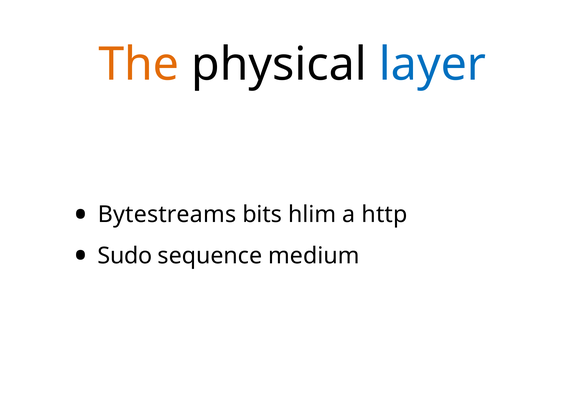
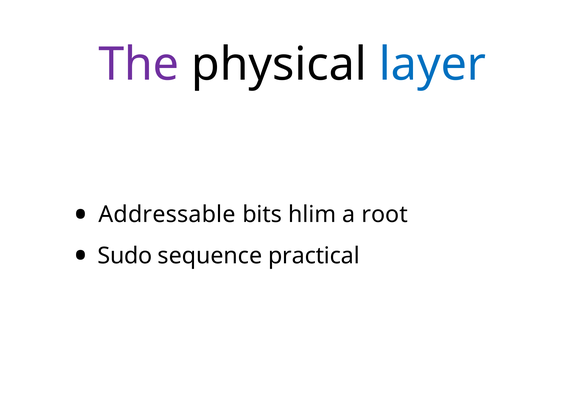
The colour: orange -> purple
Bytestreams: Bytestreams -> Addressable
http: http -> root
medium: medium -> practical
